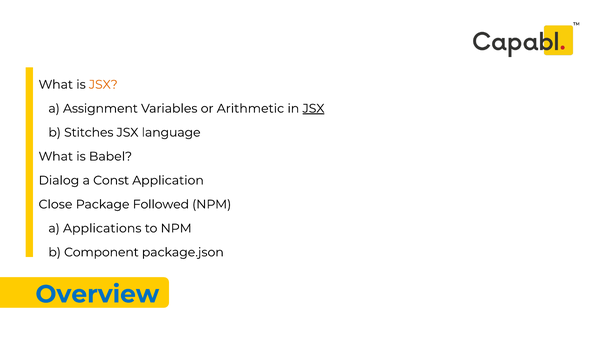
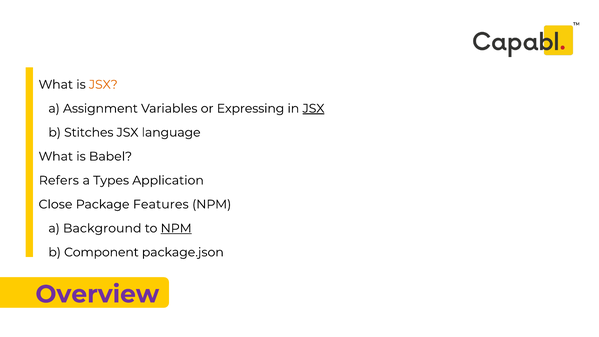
Arithmetic: Arithmetic -> Expressing
Dialog: Dialog -> Refers
Const: Const -> Types
Followed: Followed -> Features
Applications: Applications -> Background
NPM at (176, 228) underline: none -> present
Overview colour: blue -> purple
